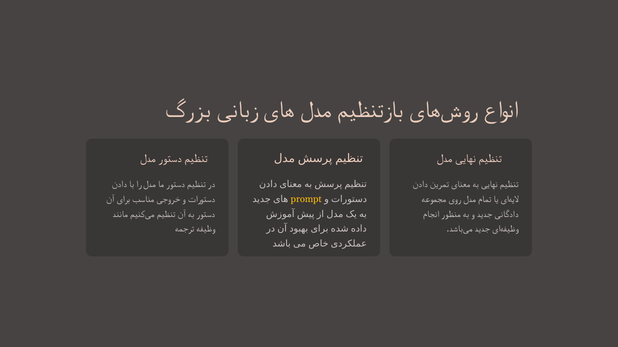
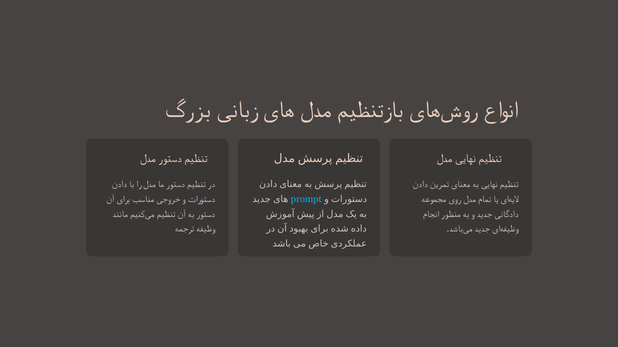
prompt colour: yellow -> light blue
